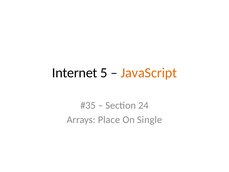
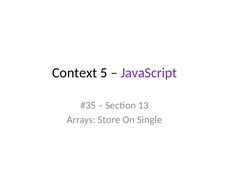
Internet: Internet -> Context
JavaScript colour: orange -> purple
24: 24 -> 13
Place: Place -> Store
